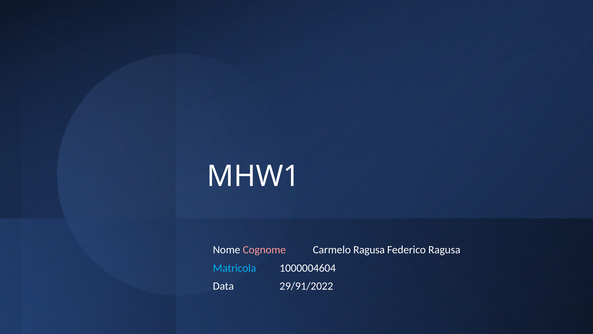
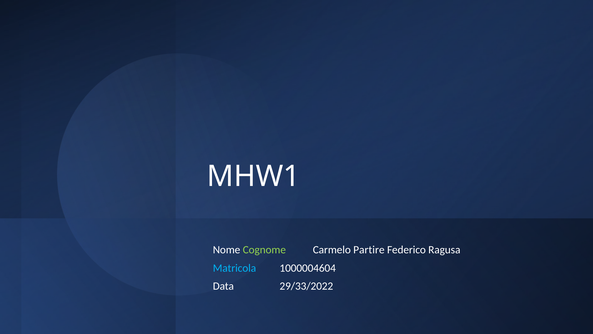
Cognome colour: pink -> light green
Carmelo Ragusa: Ragusa -> Partire
29/91/2022: 29/91/2022 -> 29/33/2022
